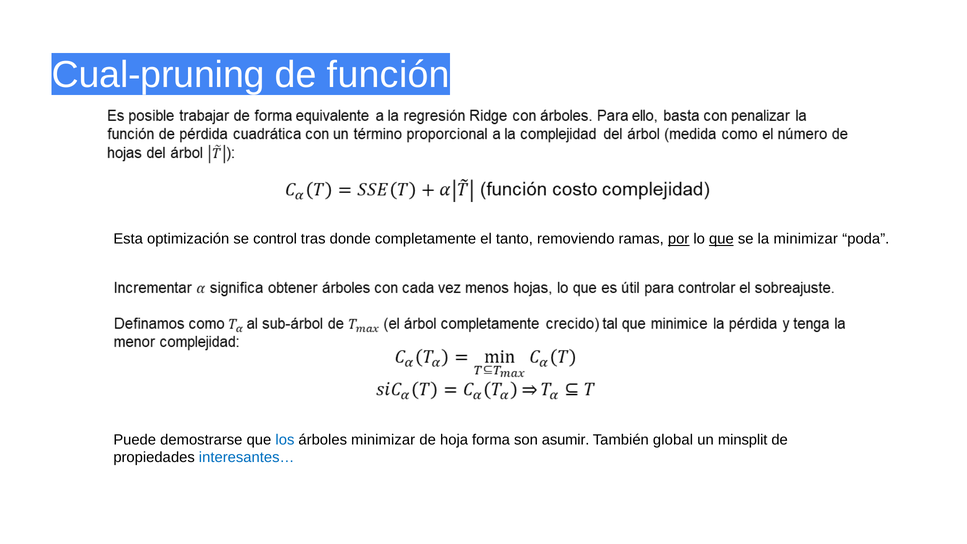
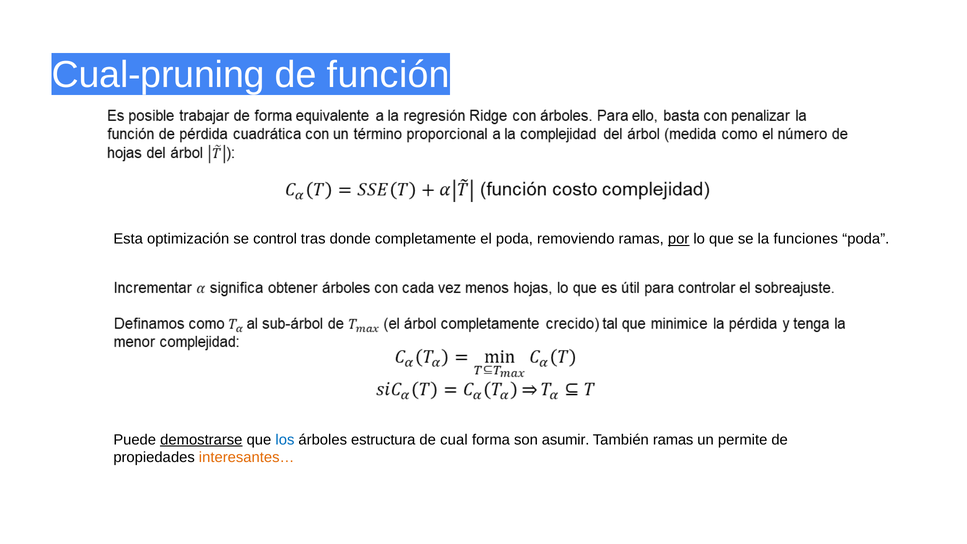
el tanto: tanto -> poda
que at (721, 239) underline: present -> none
la minimizar: minimizar -> funciones
demostrarse underline: none -> present
árboles minimizar: minimizar -> estructura
hoja: hoja -> cual
También global: global -> ramas
minsplit: minsplit -> permite
interesantes… colour: blue -> orange
